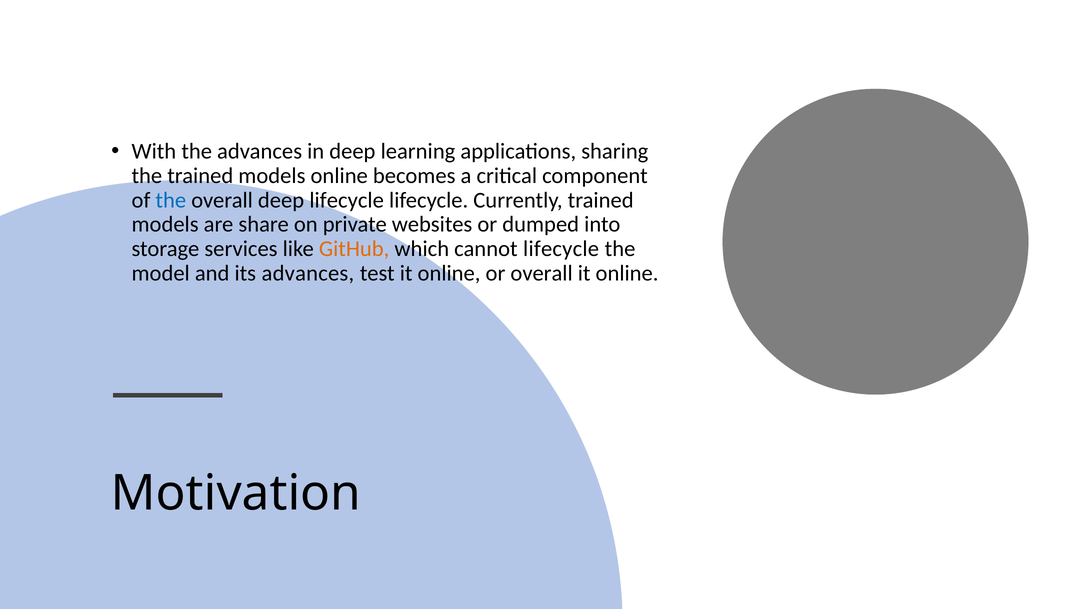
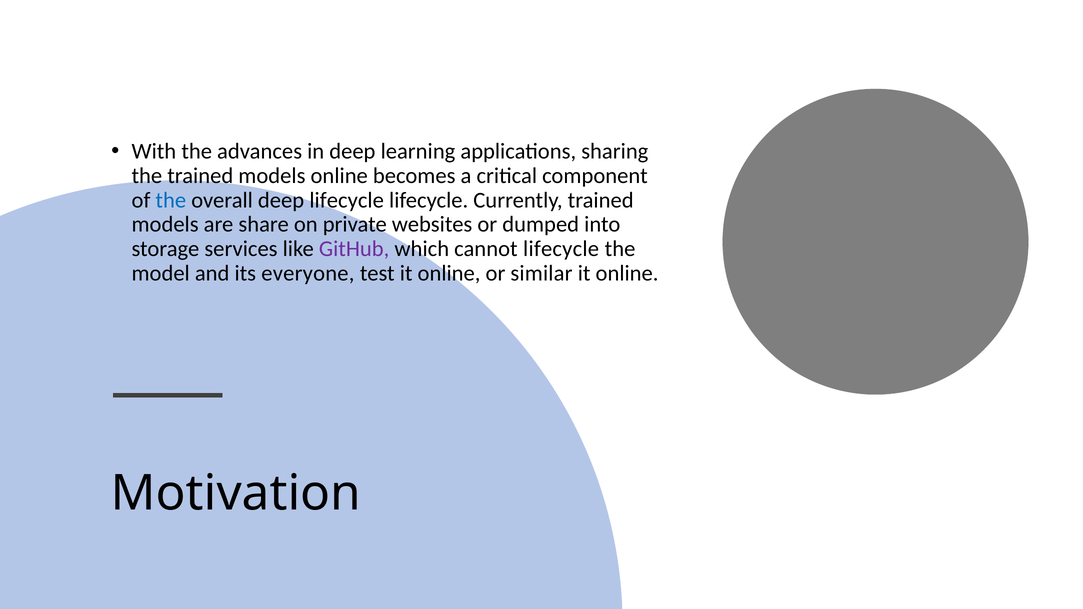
GitHub colour: orange -> purple
its advances: advances -> everyone
or overall: overall -> similar
